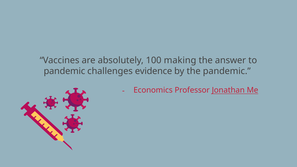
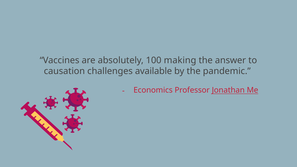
pandemic at (64, 71): pandemic -> causation
evidence: evidence -> available
